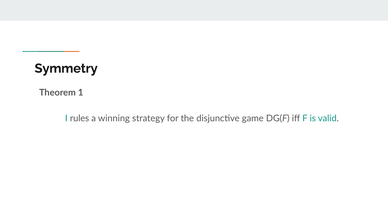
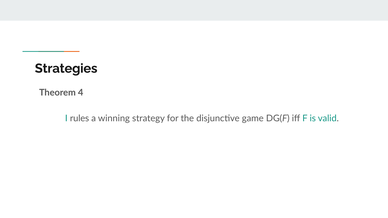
Symmetry: Symmetry -> Strategies
1: 1 -> 4
